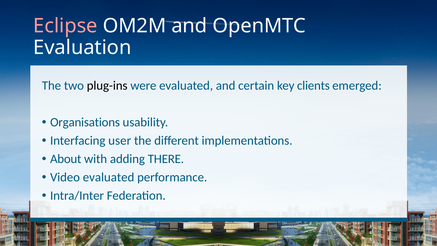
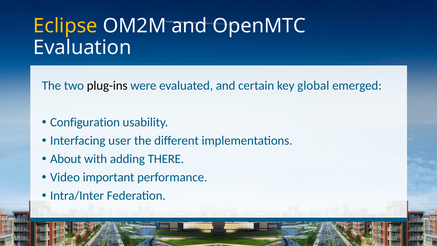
Eclipse colour: pink -> yellow
clients: clients -> global
Organisations: Organisations -> Configuration
Video evaluated: evaluated -> important
